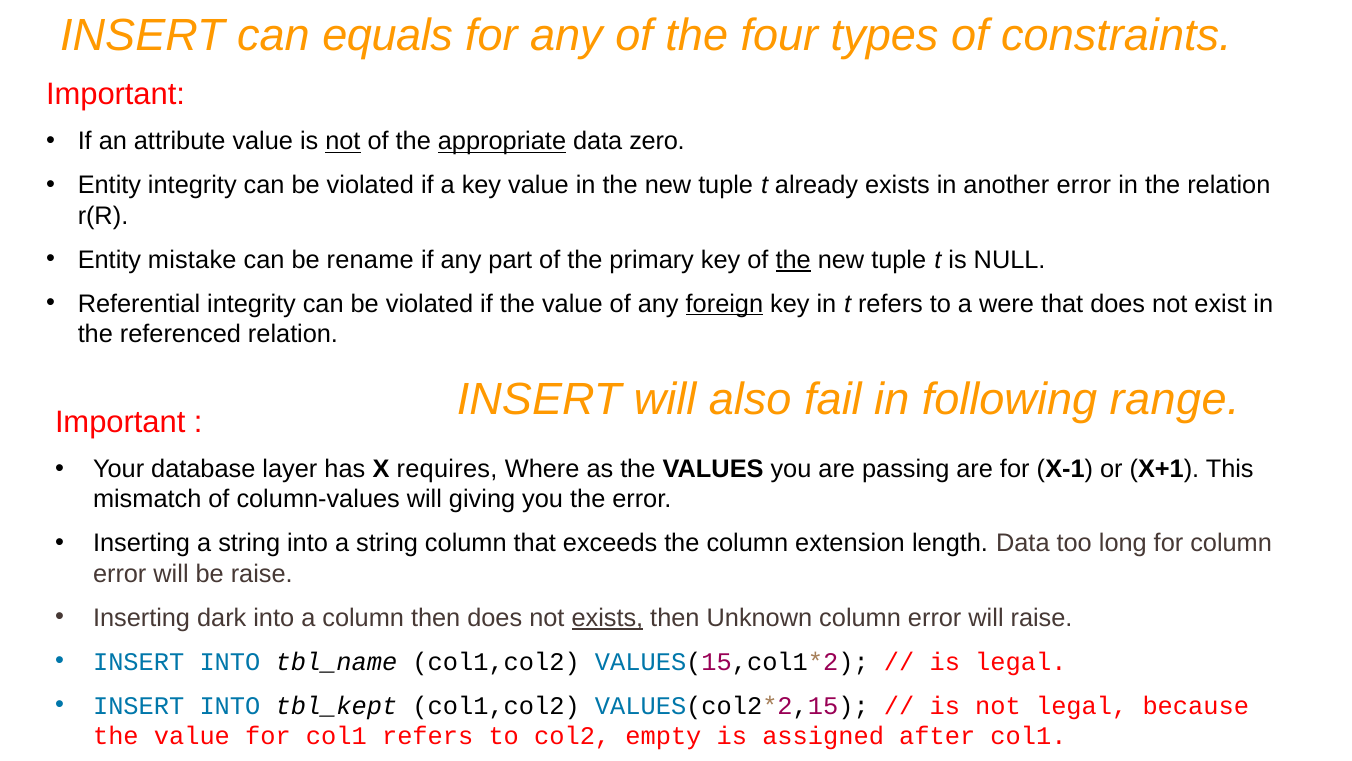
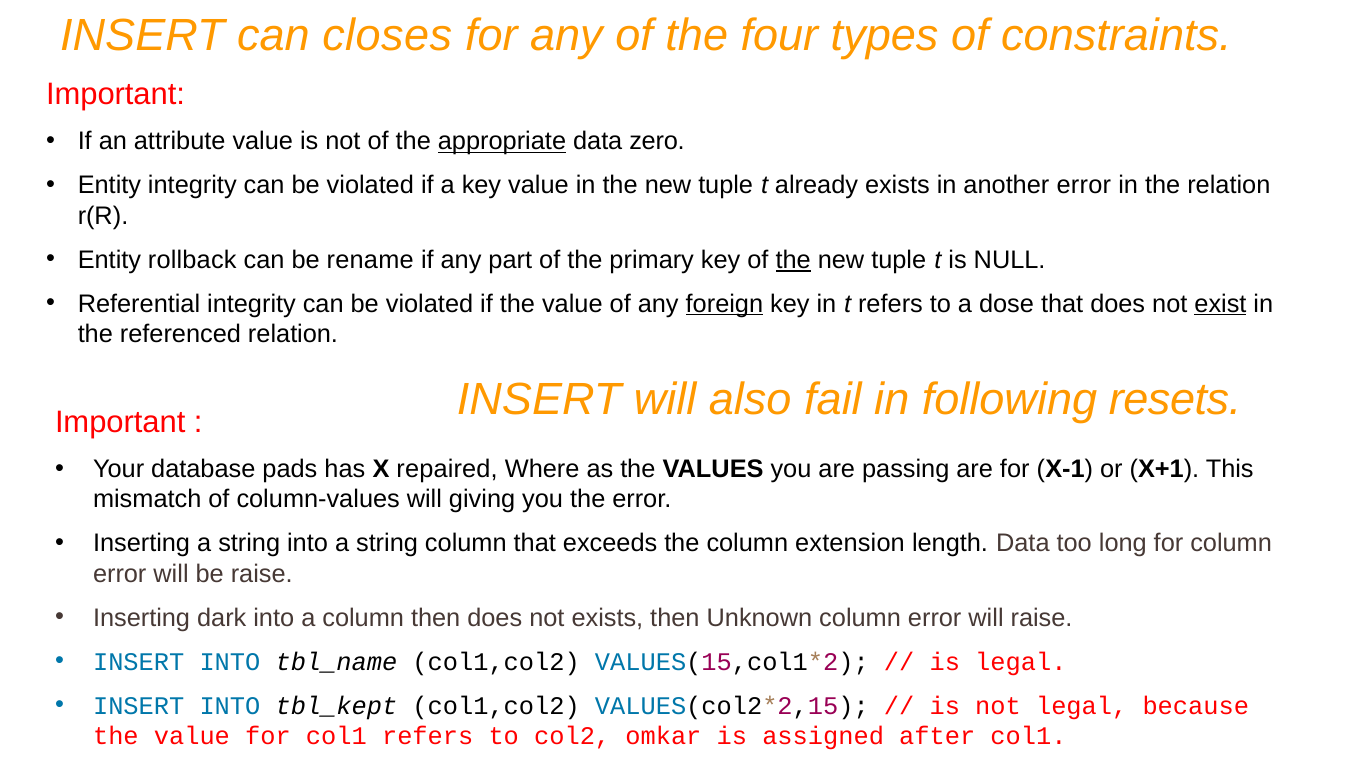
equals: equals -> closes
not at (343, 141) underline: present -> none
mistake: mistake -> rollback
were: were -> dose
exist underline: none -> present
range: range -> resets
layer: layer -> pads
requires: requires -> repaired
exists at (607, 618) underline: present -> none
empty: empty -> omkar
